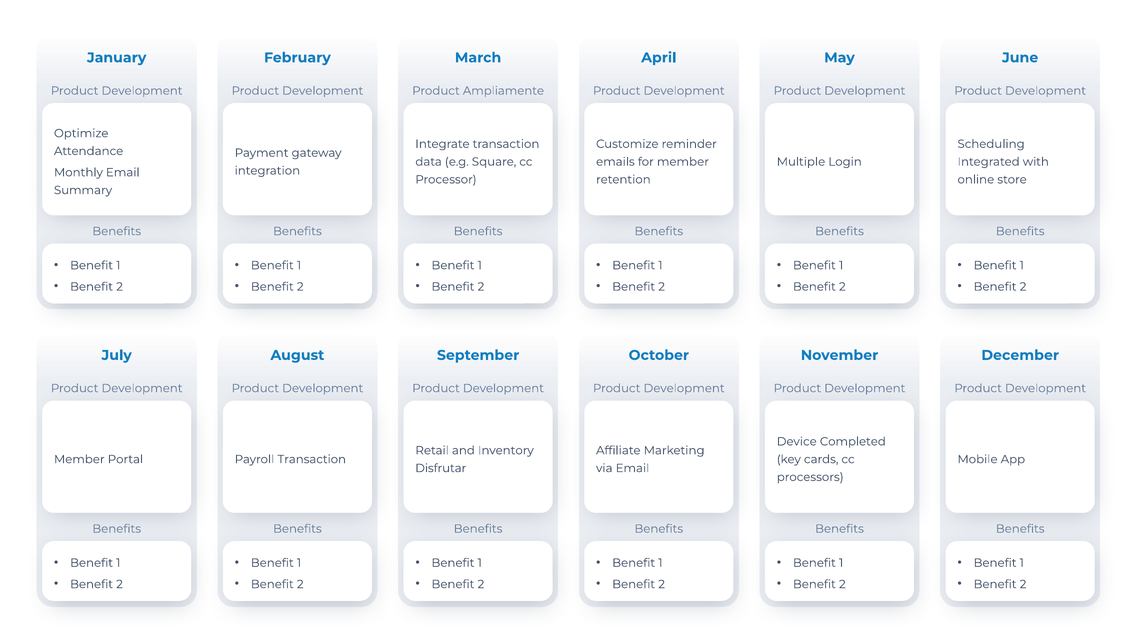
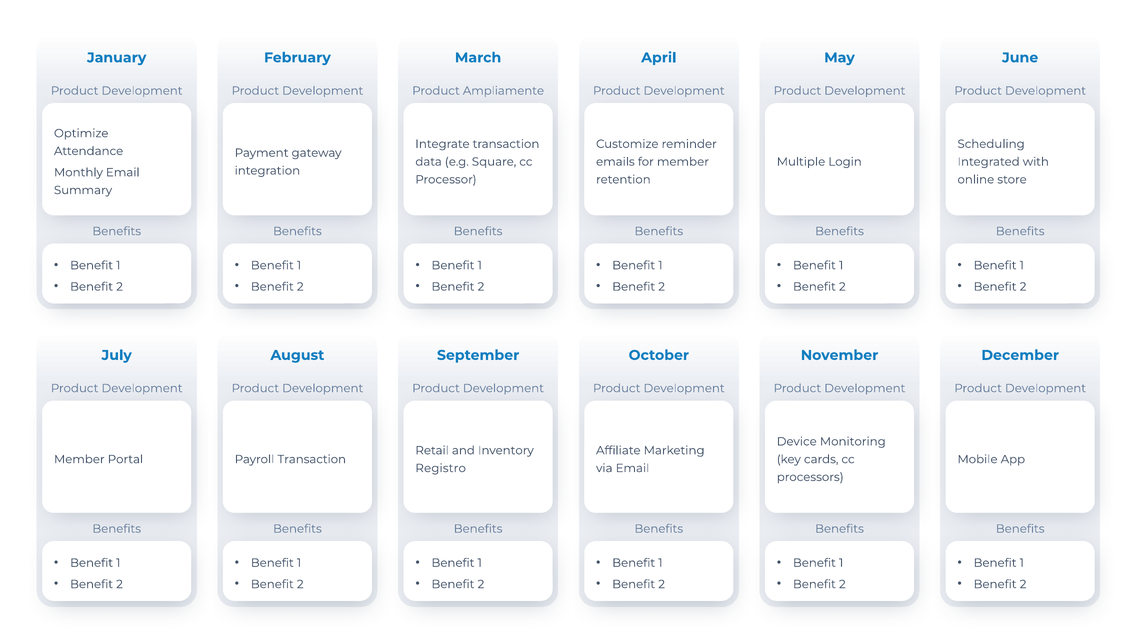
Completed: Completed -> Monitoring
Disfrutar: Disfrutar -> Registro
